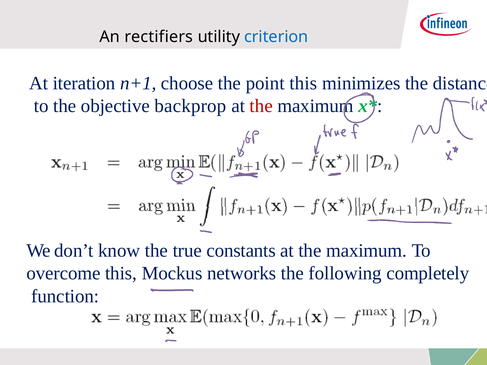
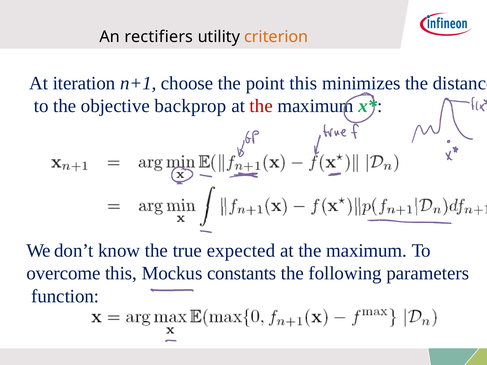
criterion colour: blue -> orange
constants: constants -> expected
networks: networks -> constants
completely: completely -> parameters
